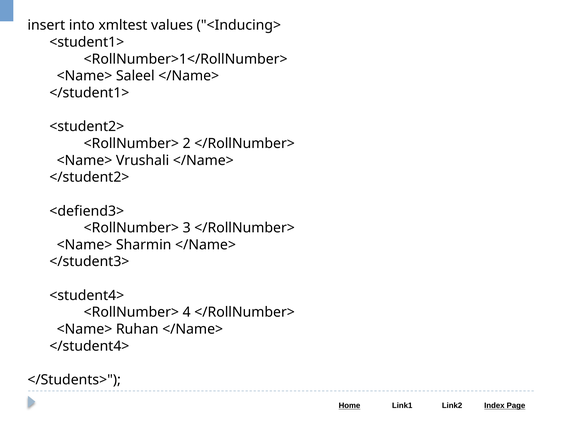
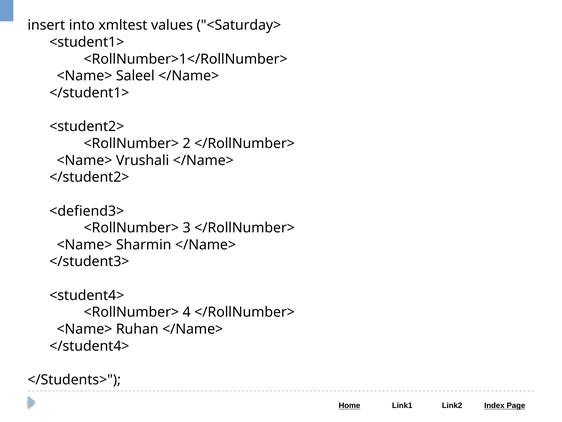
<Inducing>: <Inducing> -> <Saturday>
